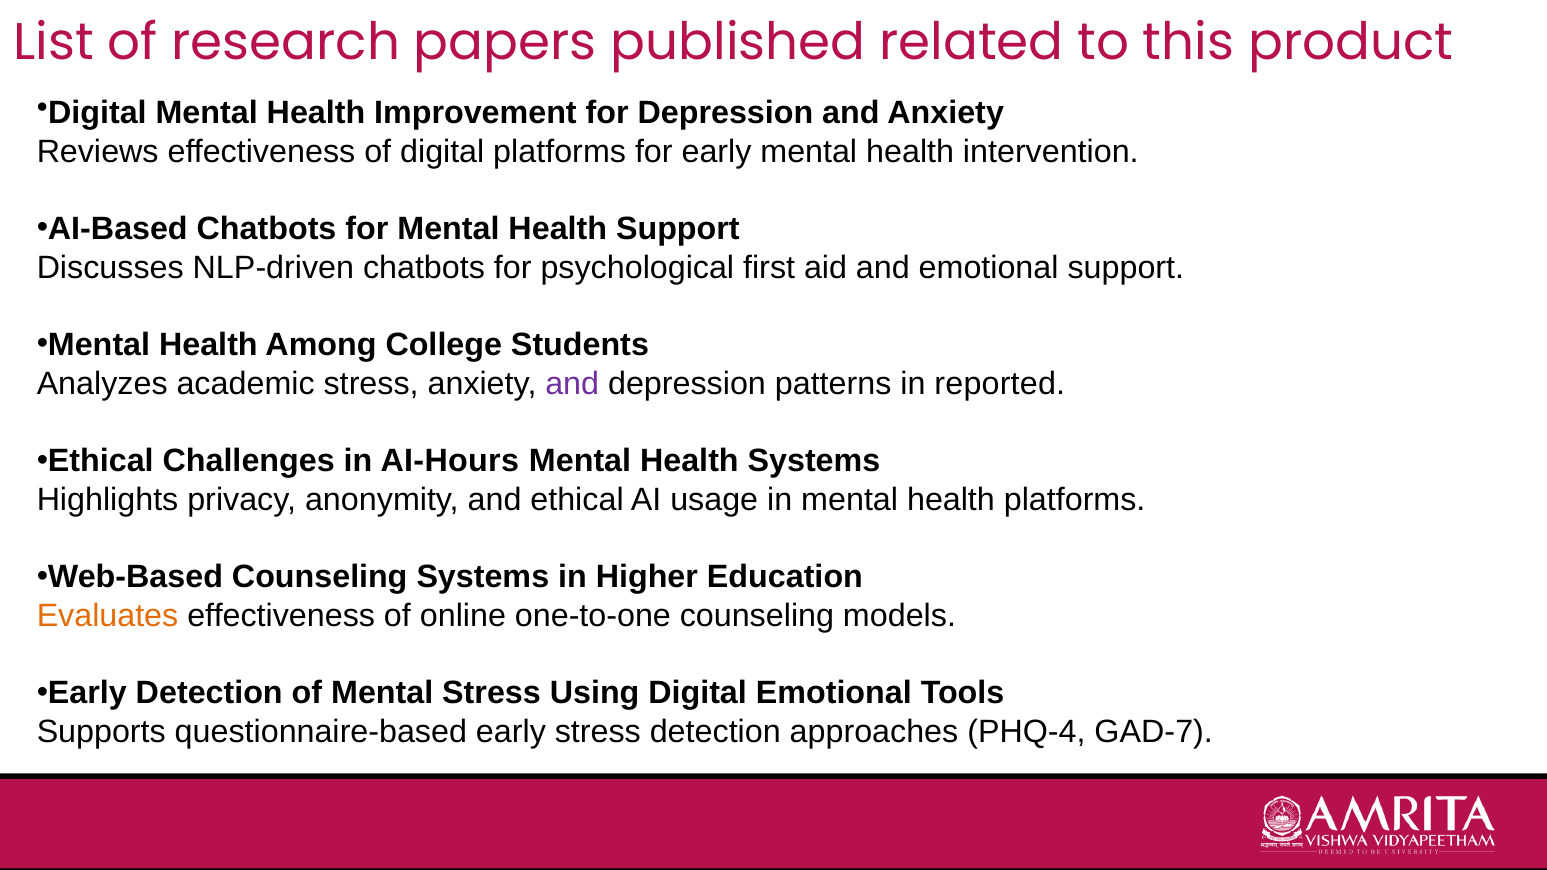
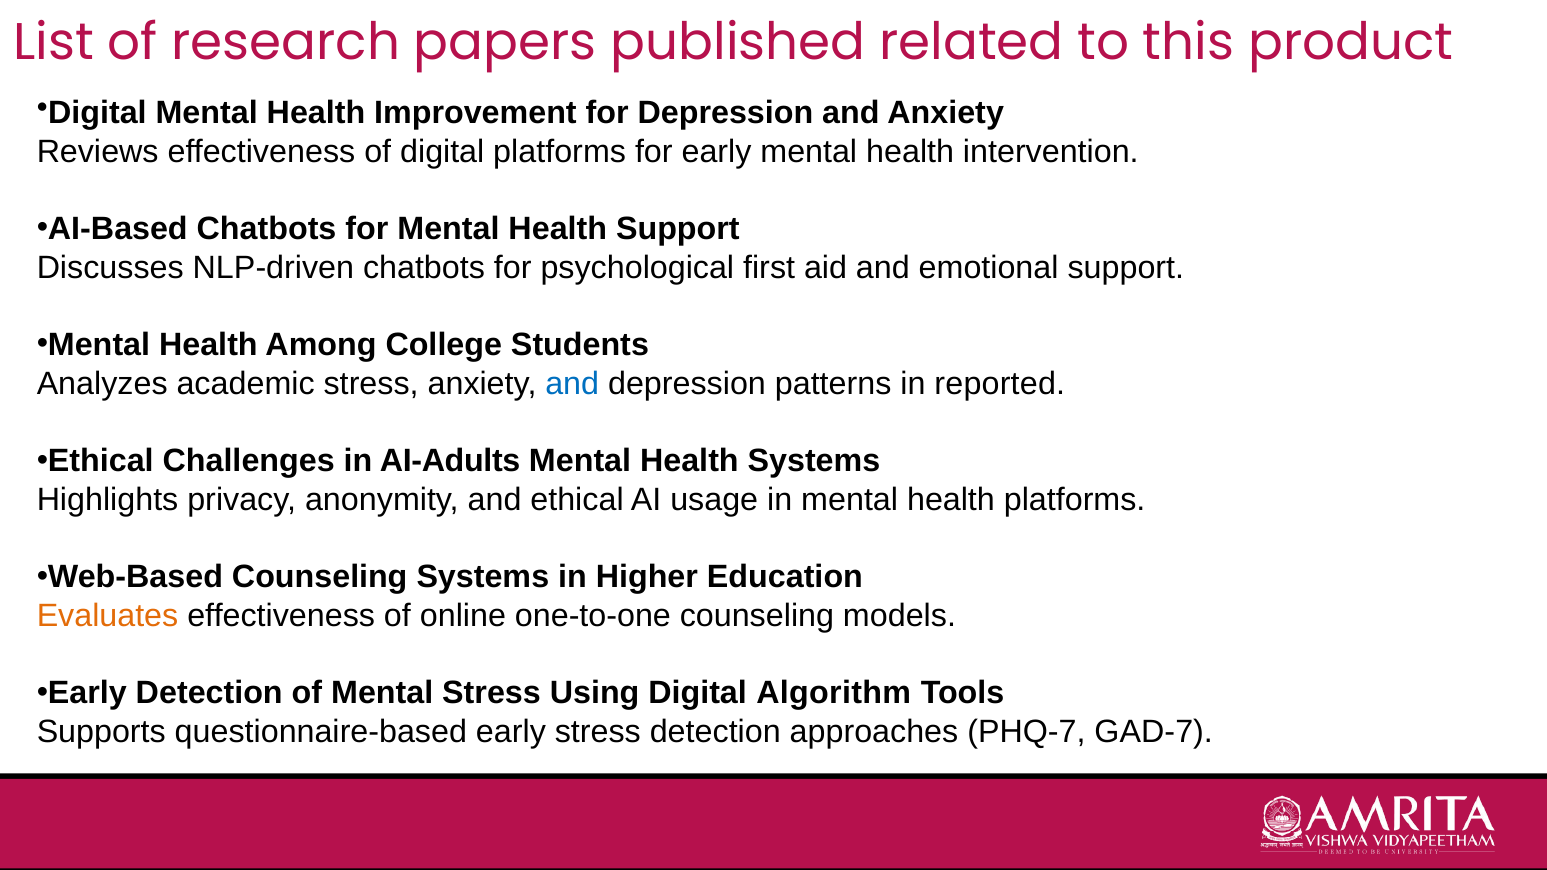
and at (572, 384) colour: purple -> blue
AI-Hours: AI-Hours -> AI-Adults
Digital Emotional: Emotional -> Algorithm
PHQ-4: PHQ-4 -> PHQ-7
